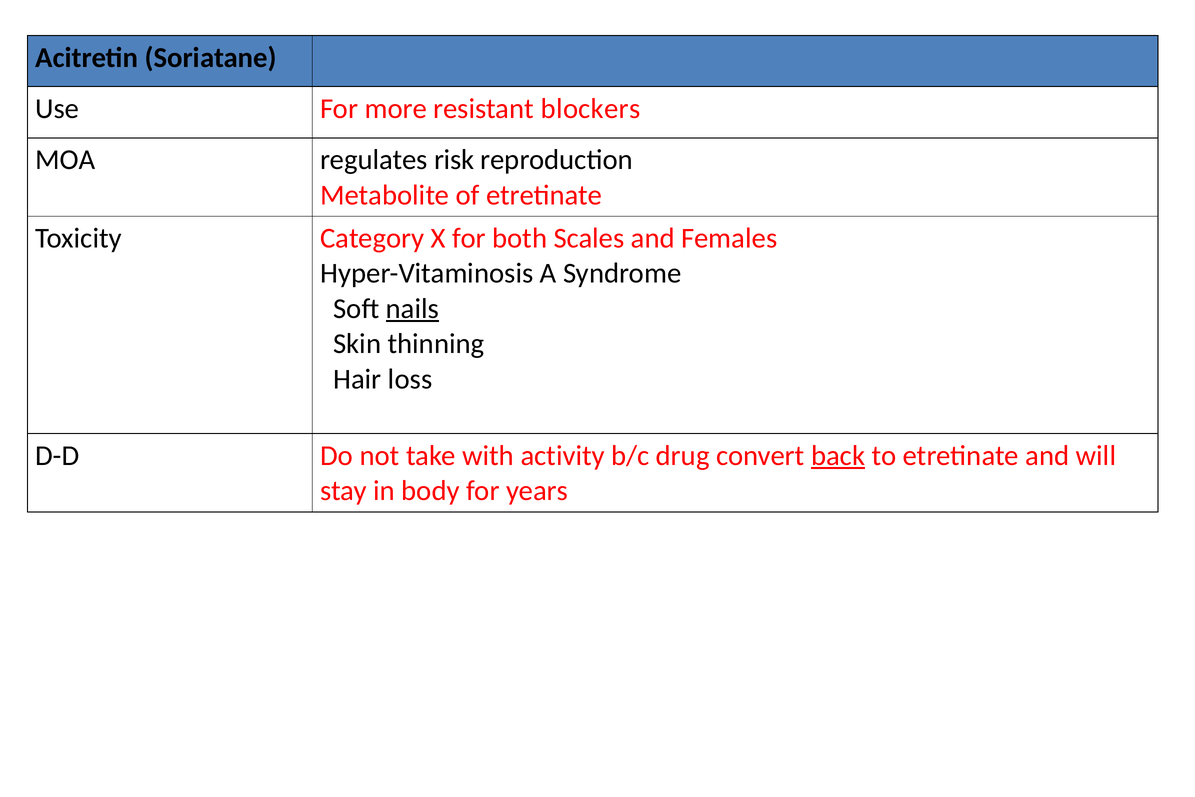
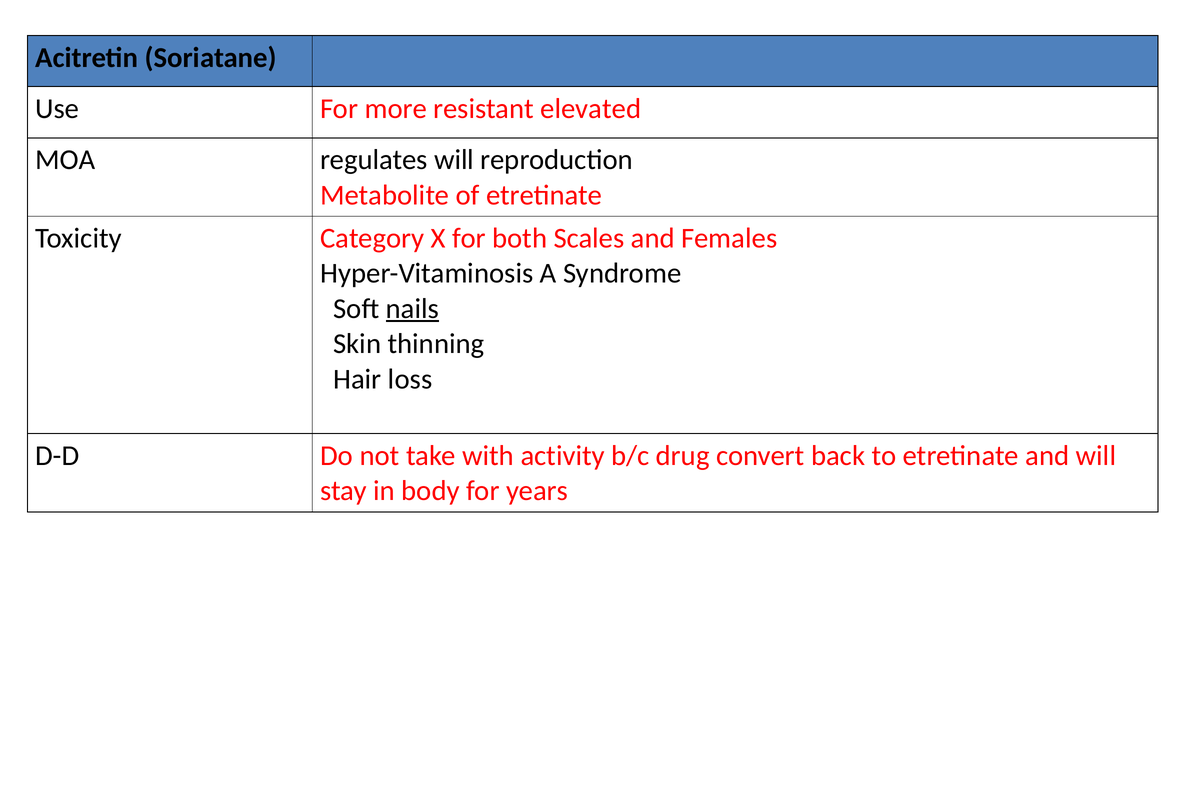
blockers: blockers -> elevated
regulates risk: risk -> will
back underline: present -> none
